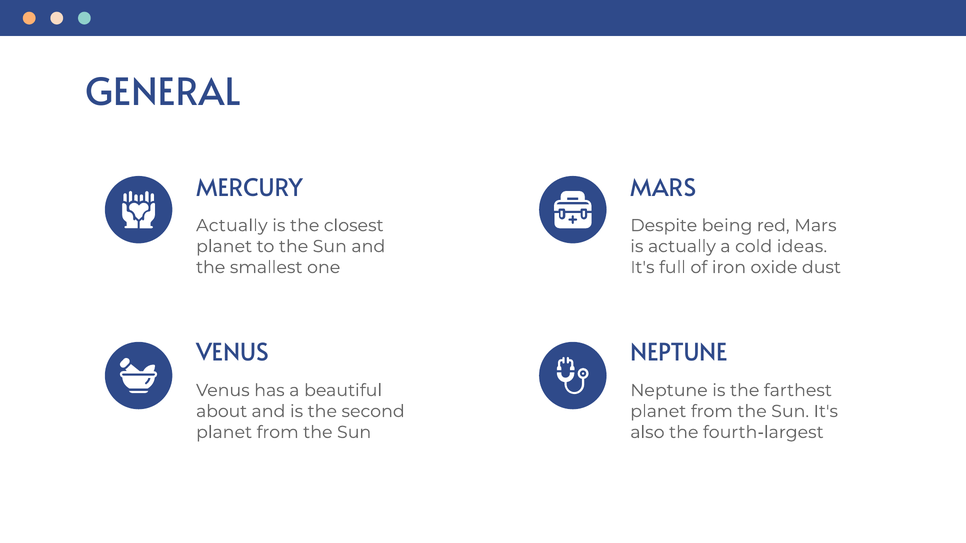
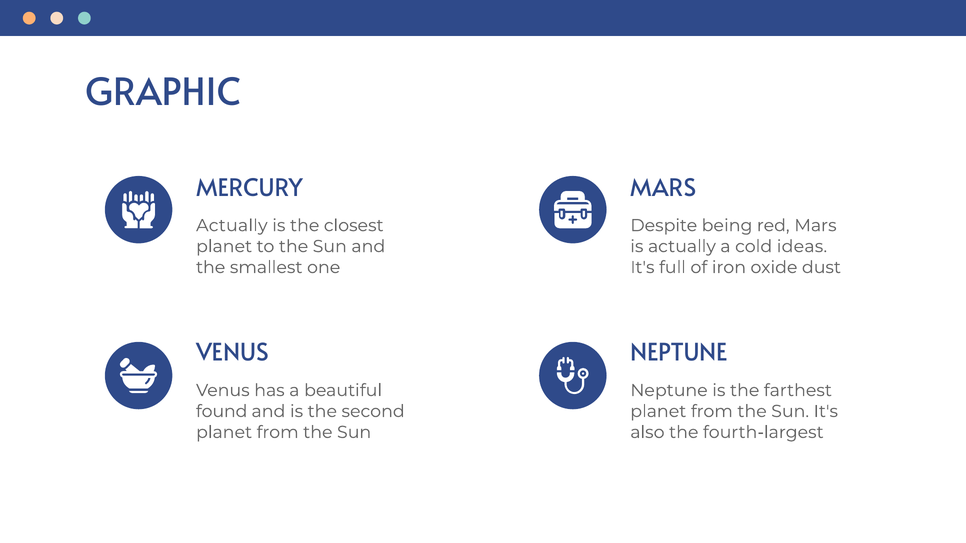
GENERAL: GENERAL -> GRAPHIC
about: about -> found
